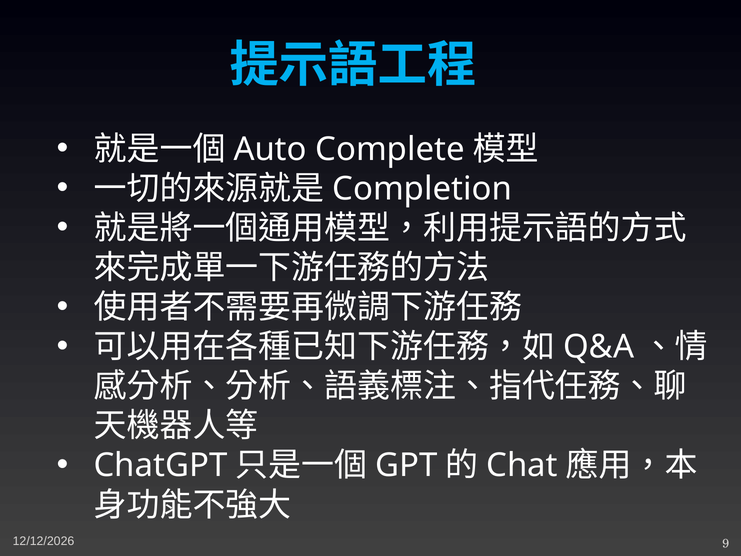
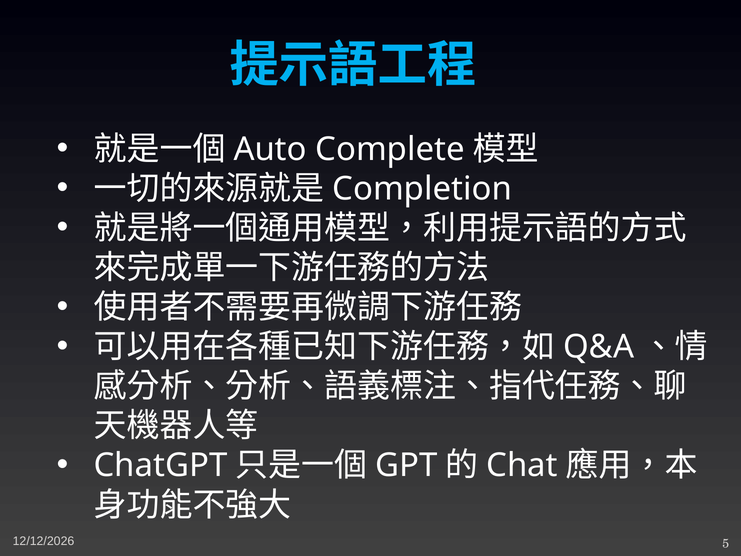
9: 9 -> 5
